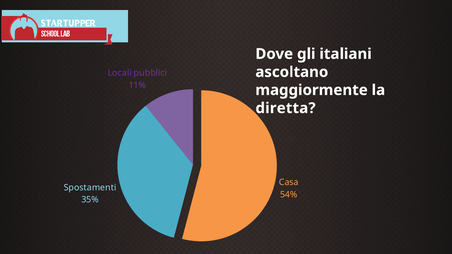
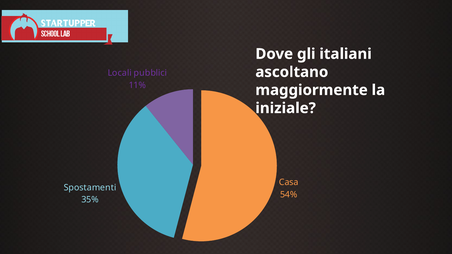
diretta: diretta -> iniziale
